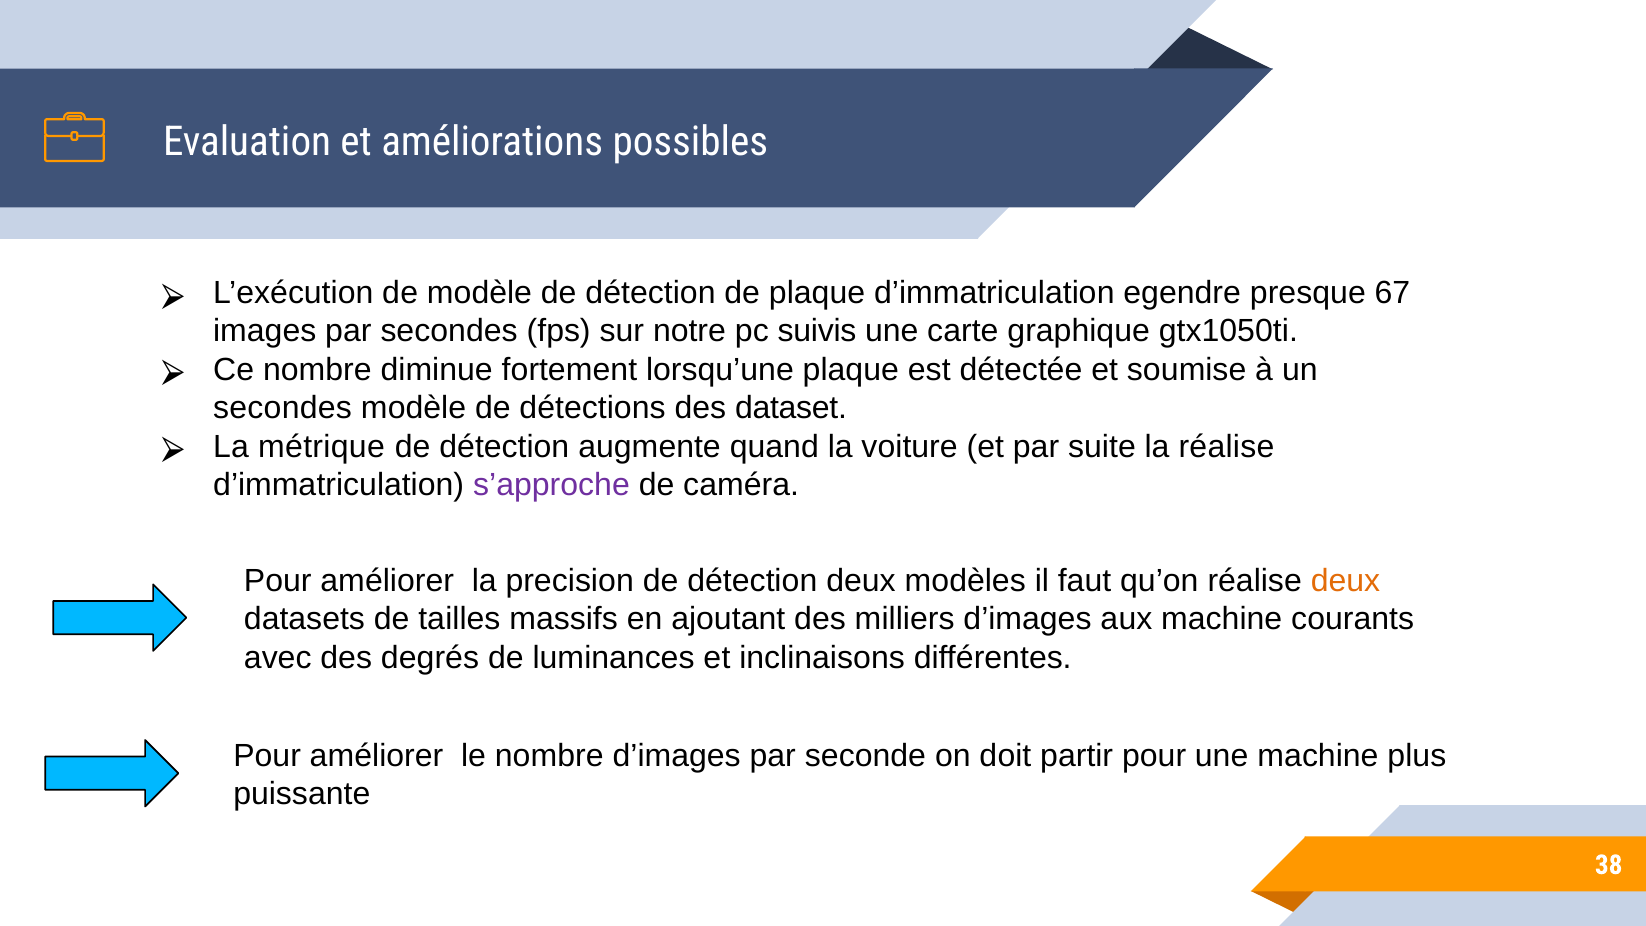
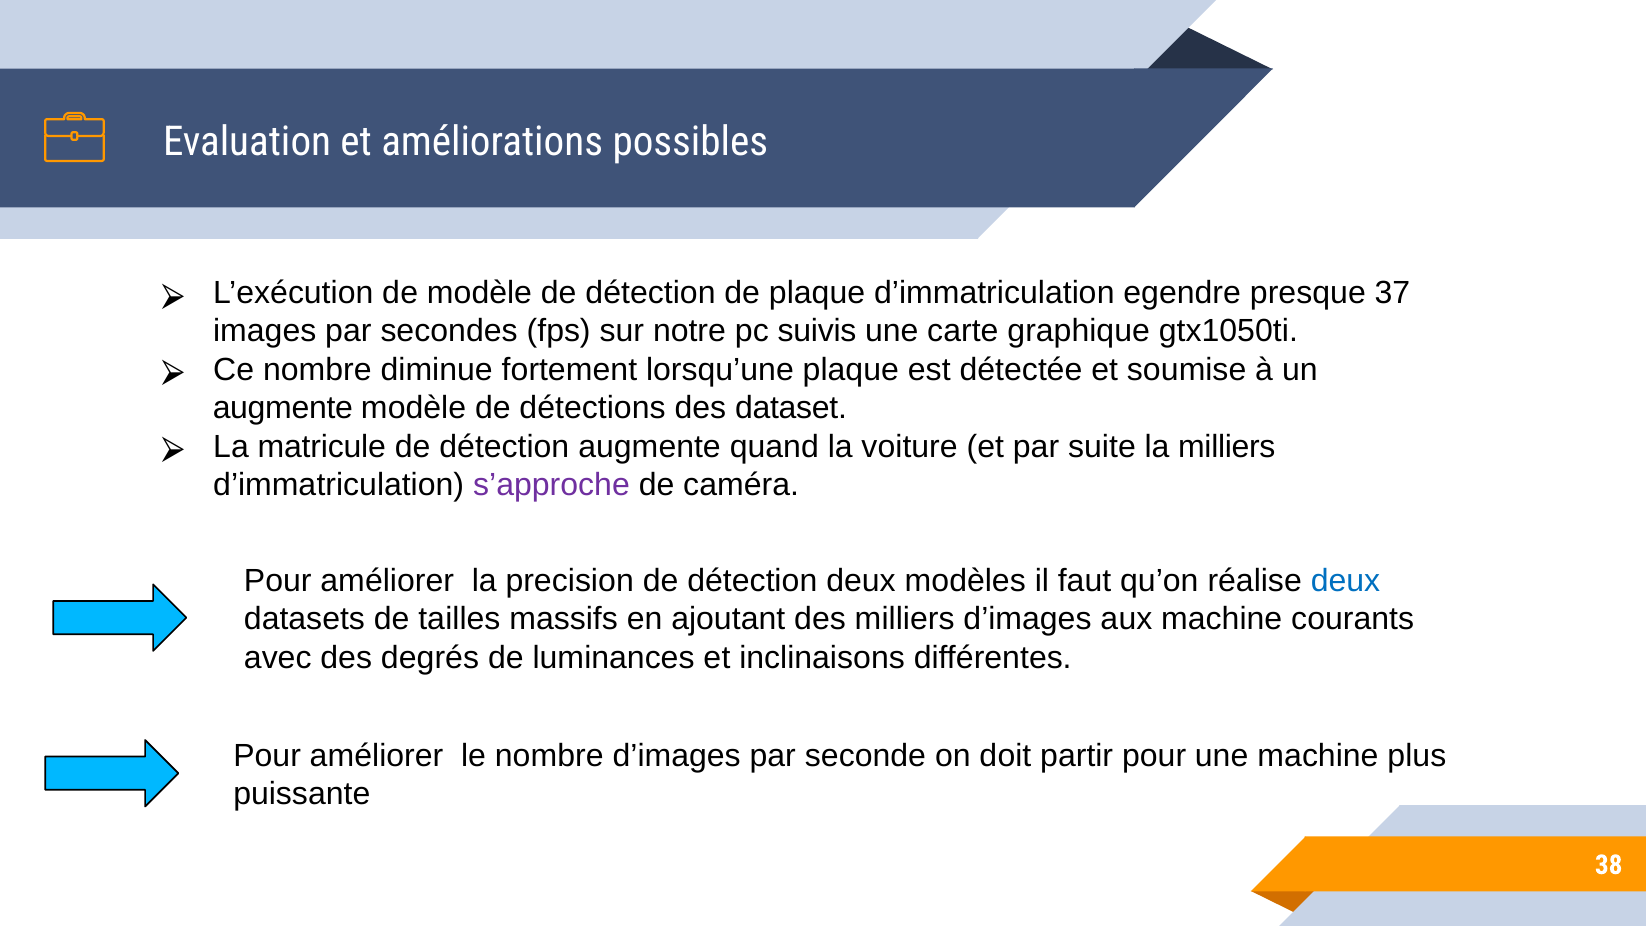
67: 67 -> 37
secondes at (283, 408): secondes -> augmente
métrique: métrique -> matricule
la réalise: réalise -> milliers
deux at (1345, 581) colour: orange -> blue
